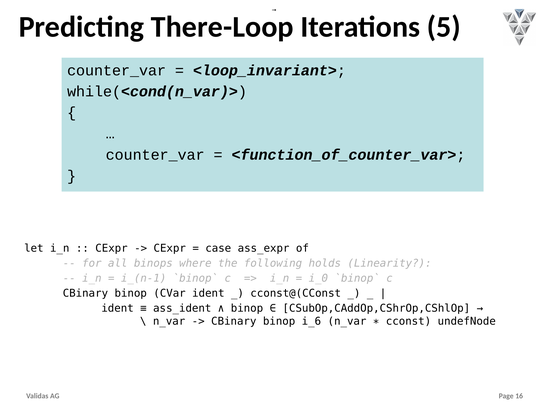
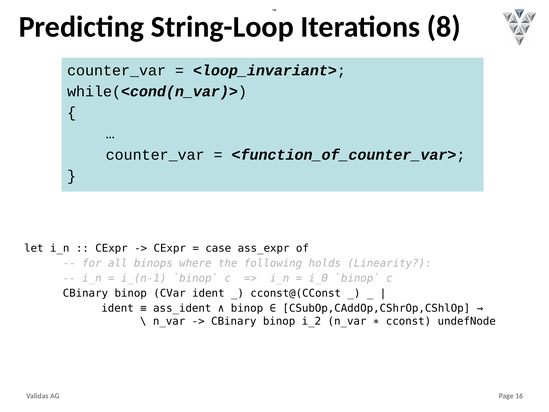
There-Loop: There-Loop -> String-Loop
5: 5 -> 8
i_6: i_6 -> i_2
